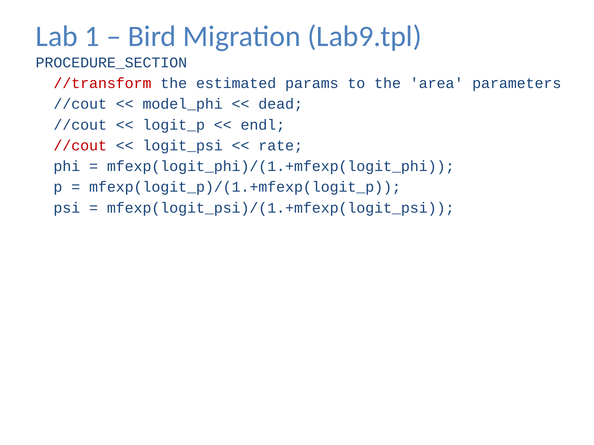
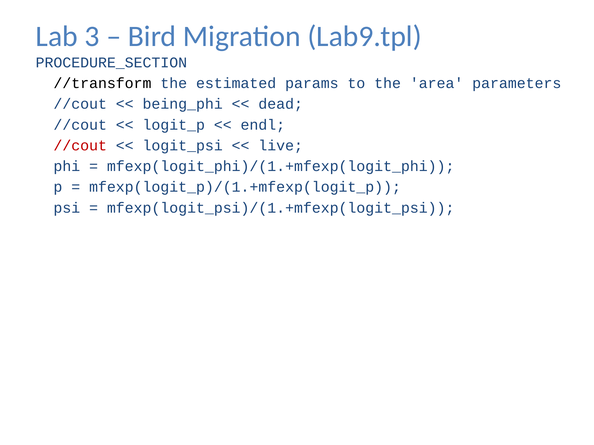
1: 1 -> 3
//transform colour: red -> black
model_phi: model_phi -> being_phi
rate: rate -> live
